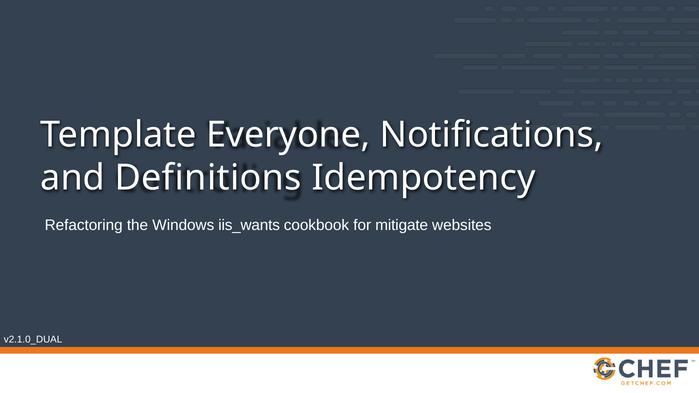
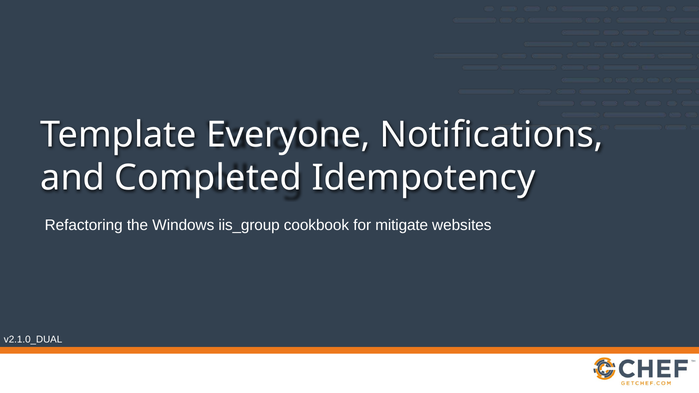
Definitions: Definitions -> Completed
iis_wants: iis_wants -> iis_group
